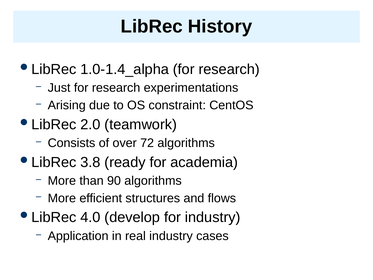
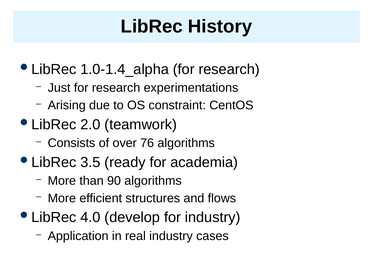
72: 72 -> 76
3.8: 3.8 -> 3.5
